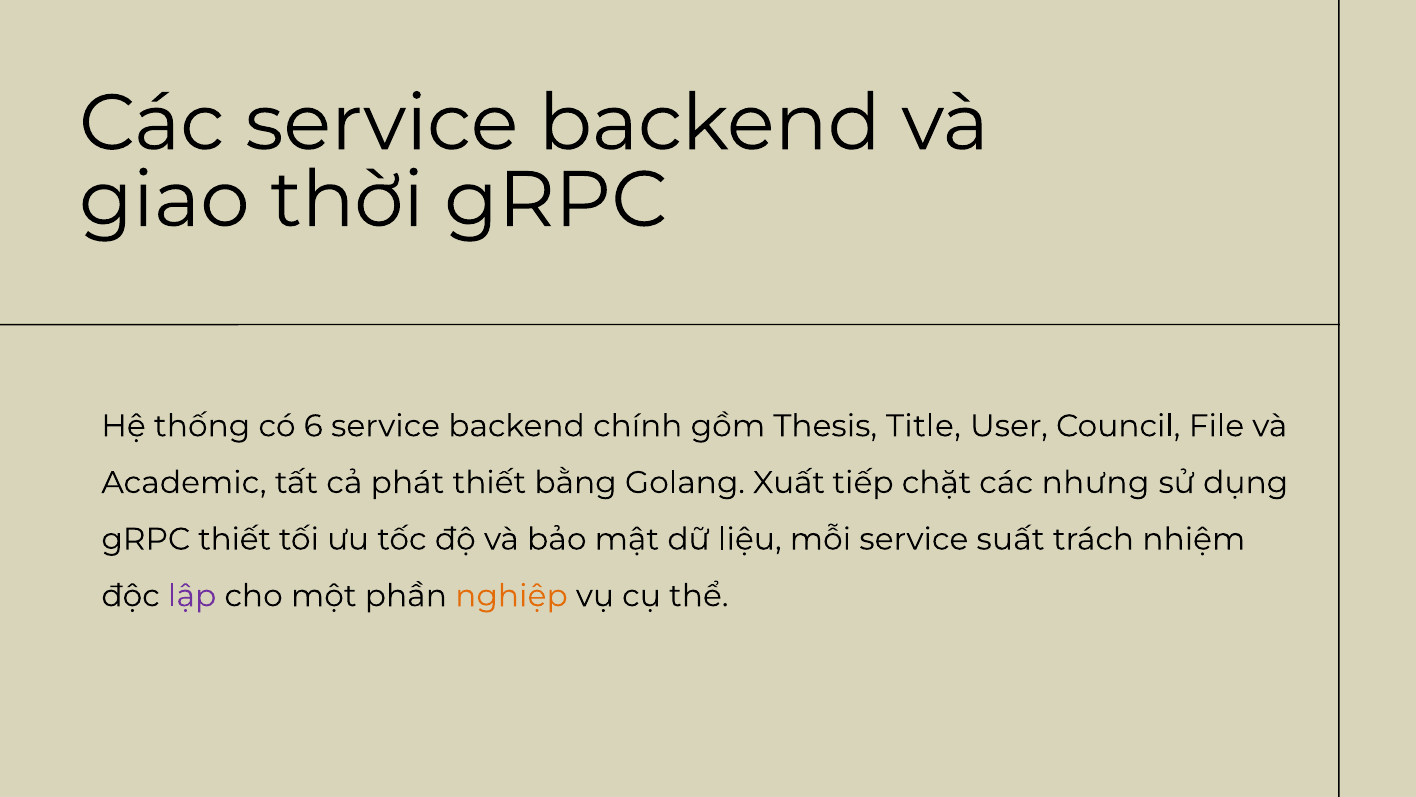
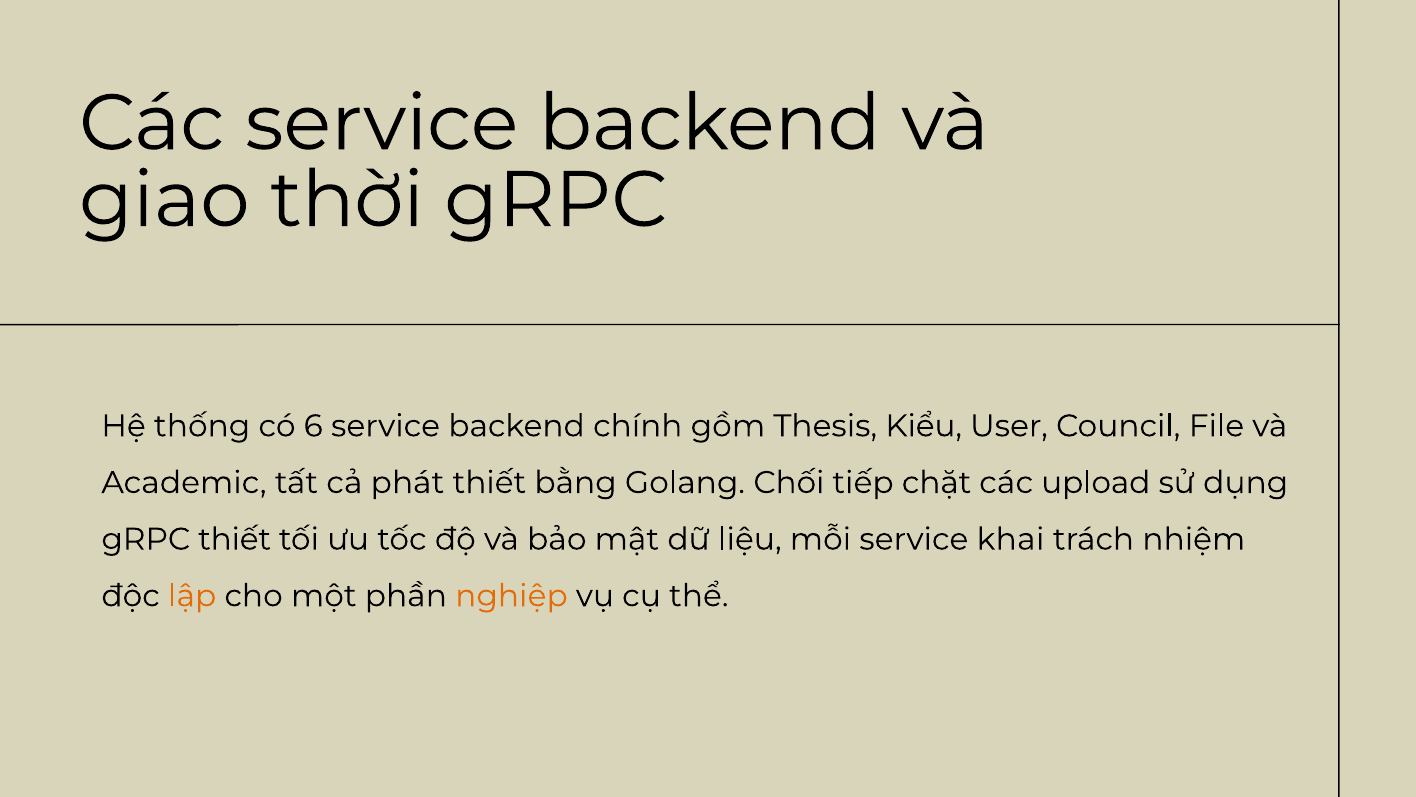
Title: Title -> Kiểu
Xuất: Xuất -> Chối
nhưng: nhưng -> upload
suất: suất -> khai
lập colour: purple -> orange
